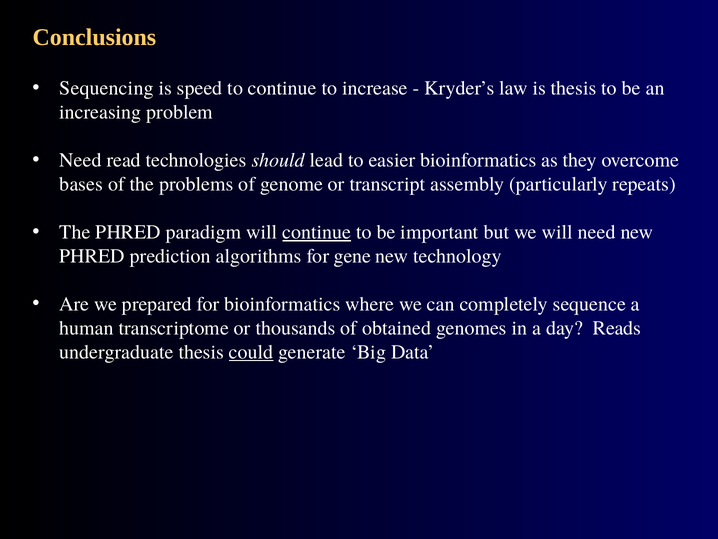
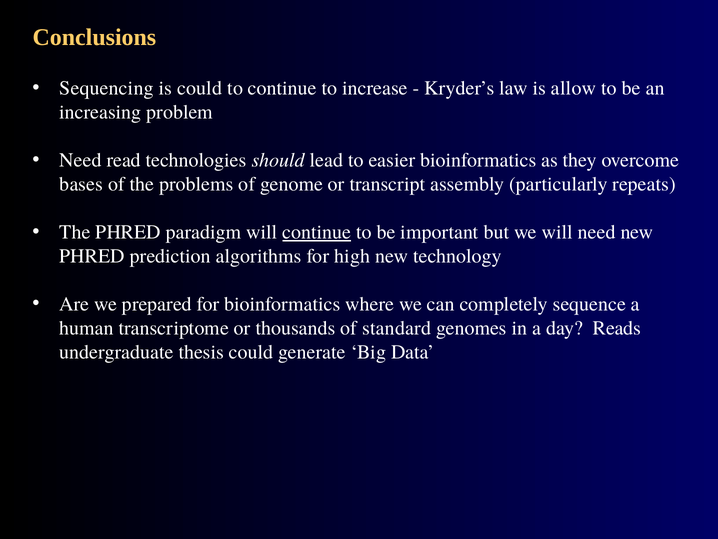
is speed: speed -> could
is thesis: thesis -> allow
gene: gene -> high
obtained: obtained -> standard
could at (251, 352) underline: present -> none
